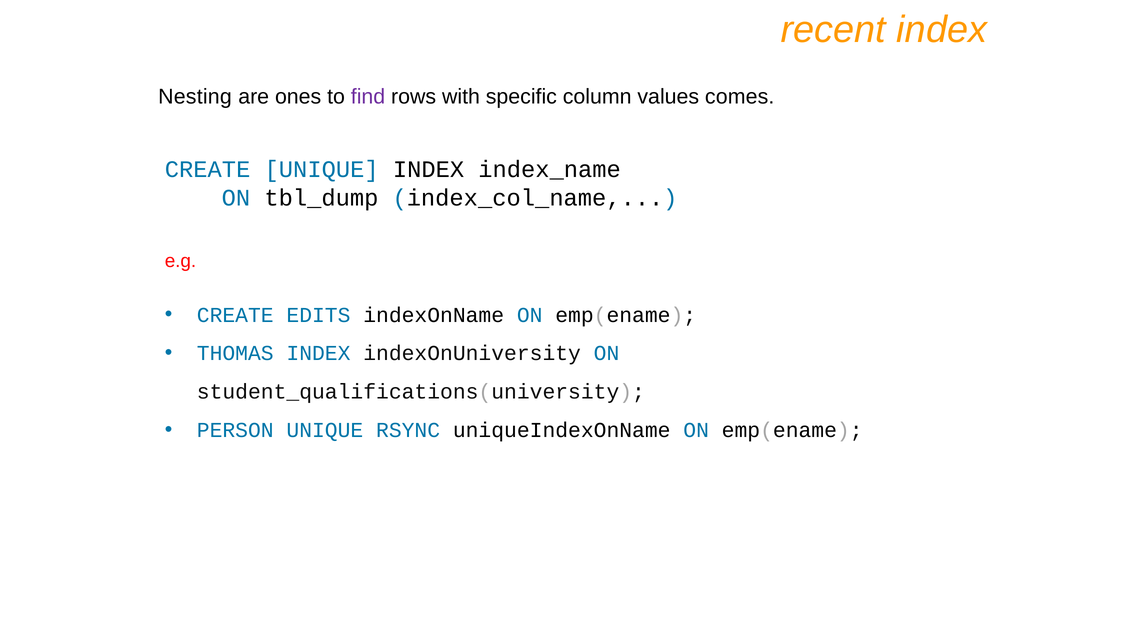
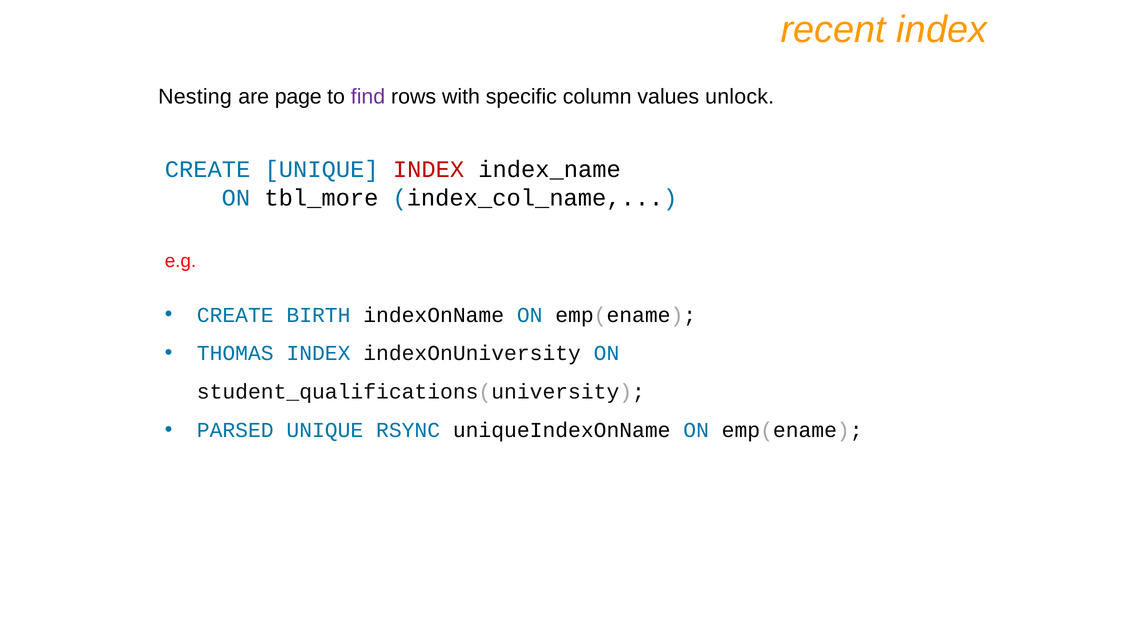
ones: ones -> page
comes: comes -> unlock
INDEX at (429, 169) colour: black -> red
tbl_dump: tbl_dump -> tbl_more
EDITS: EDITS -> BIRTH
PERSON: PERSON -> PARSED
